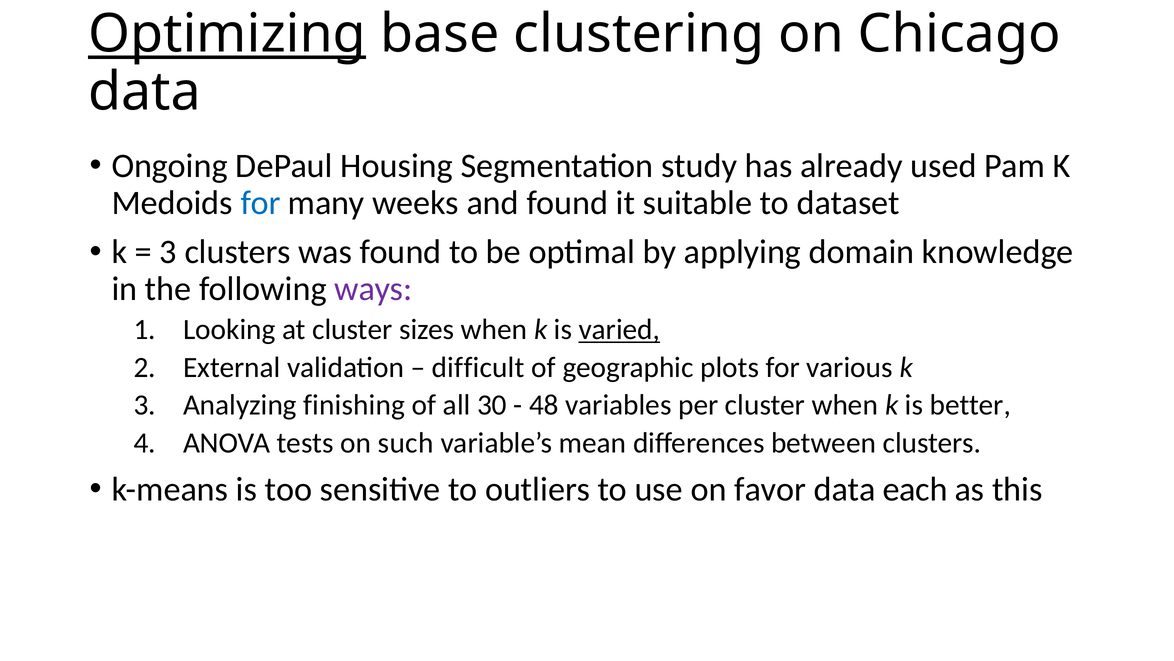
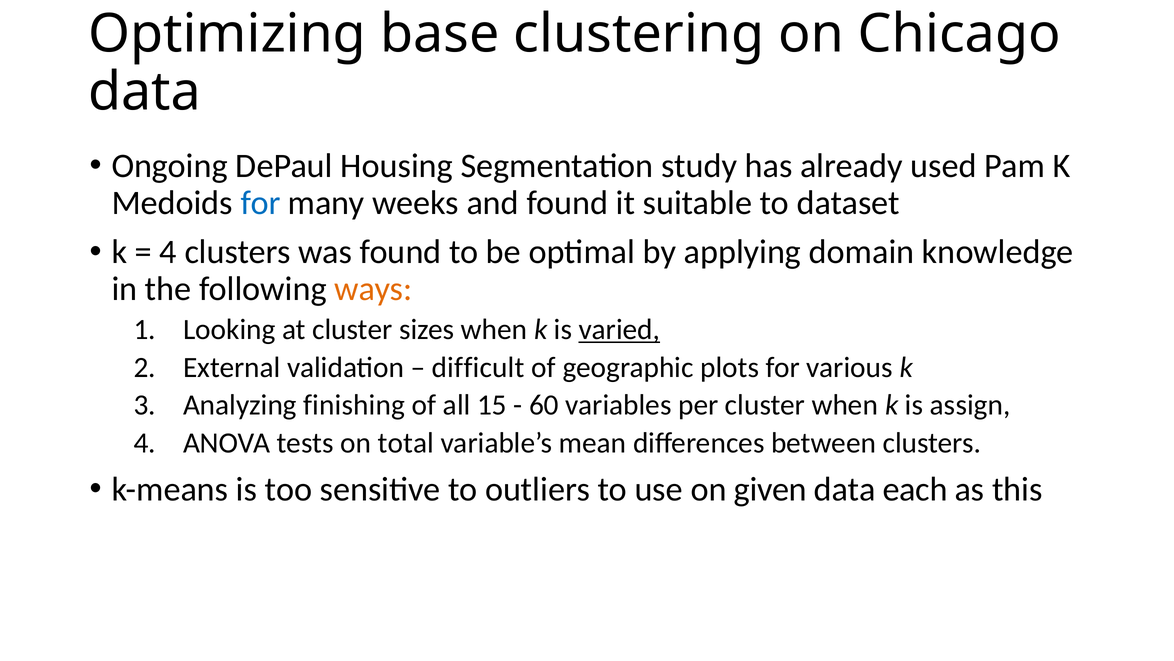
Optimizing underline: present -> none
3 at (168, 252): 3 -> 4
ways colour: purple -> orange
30: 30 -> 15
48: 48 -> 60
better: better -> assign
such: such -> total
favor: favor -> given
